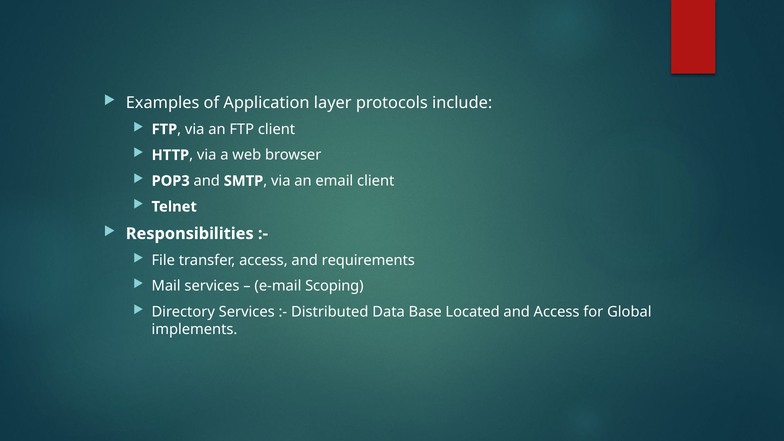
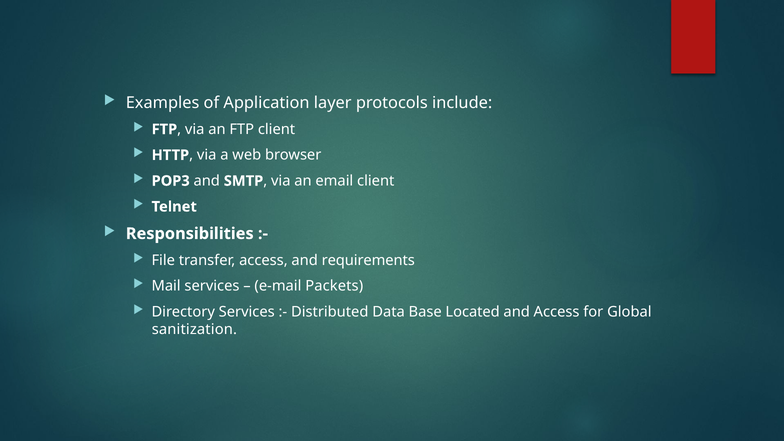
Scoping: Scoping -> Packets
implements: implements -> sanitization
